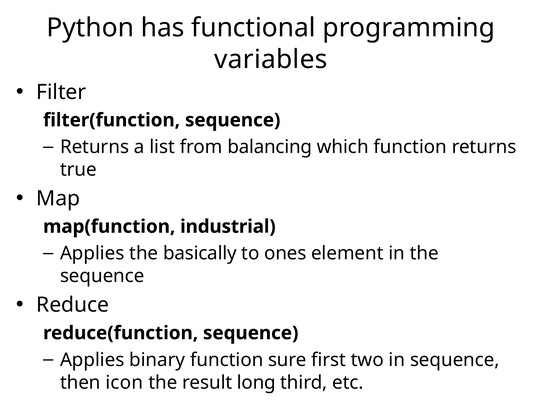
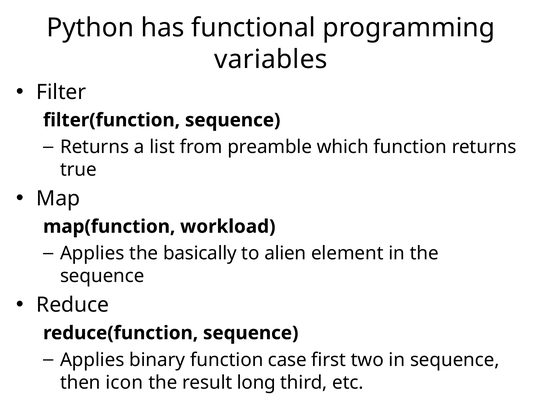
balancing: balancing -> preamble
industrial: industrial -> workload
ones: ones -> alien
sure: sure -> case
